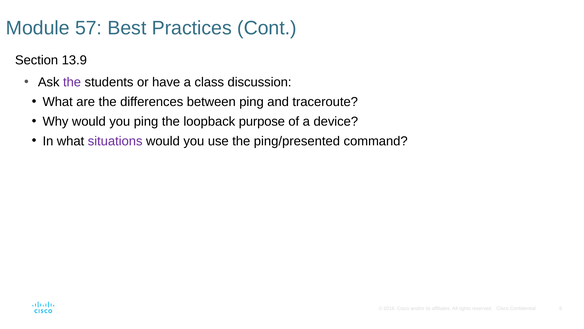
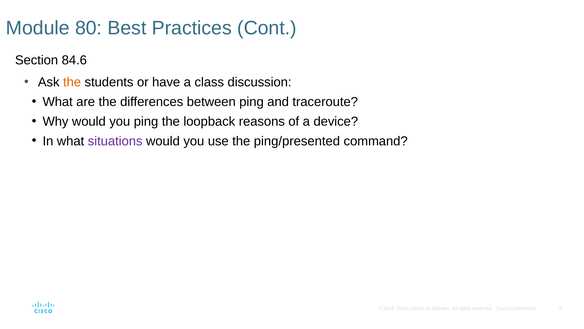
57: 57 -> 80
13.9: 13.9 -> 84.6
the at (72, 82) colour: purple -> orange
purpose: purpose -> reasons
